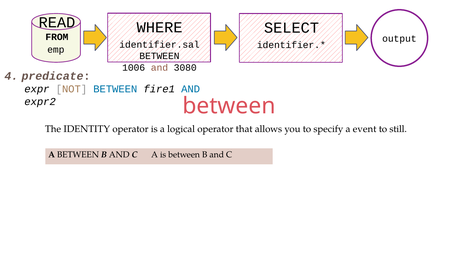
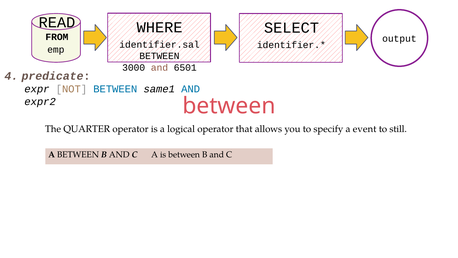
1006: 1006 -> 3000
3080: 3080 -> 6501
fire1: fire1 -> same1
IDENTITY: IDENTITY -> QUARTER
